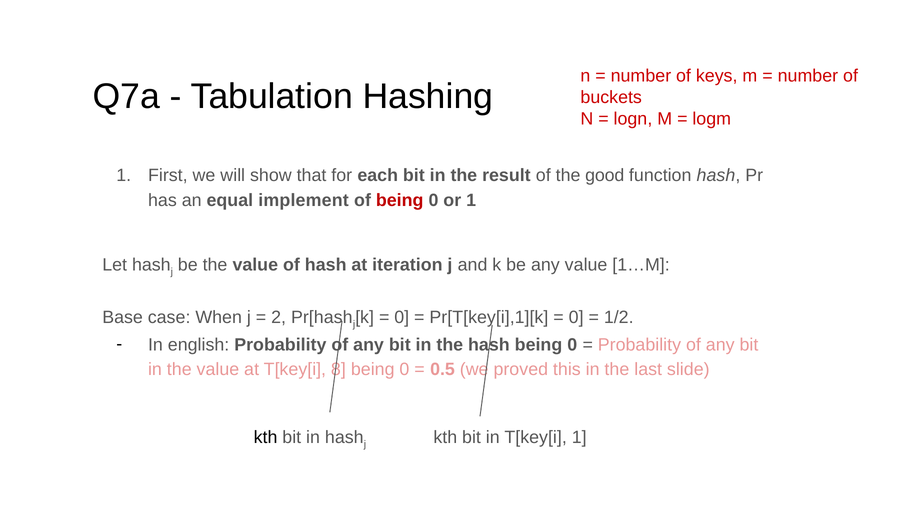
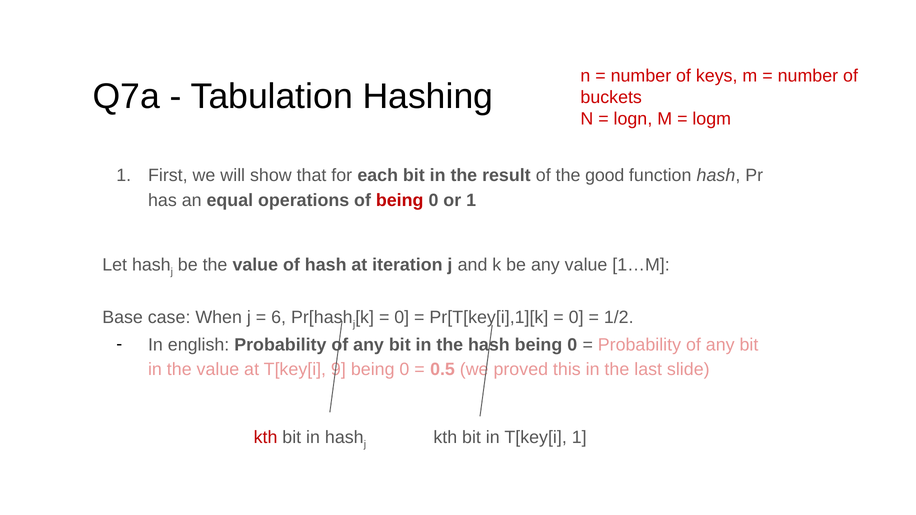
implement: implement -> operations
2: 2 -> 6
8: 8 -> 9
kth at (266, 438) colour: black -> red
